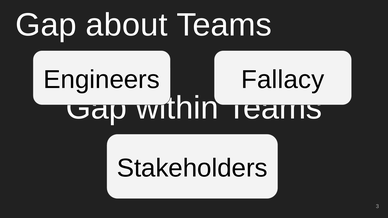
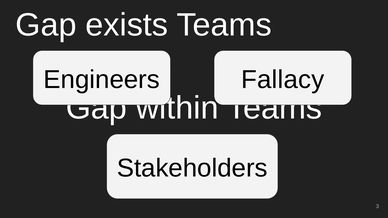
about: about -> exists
